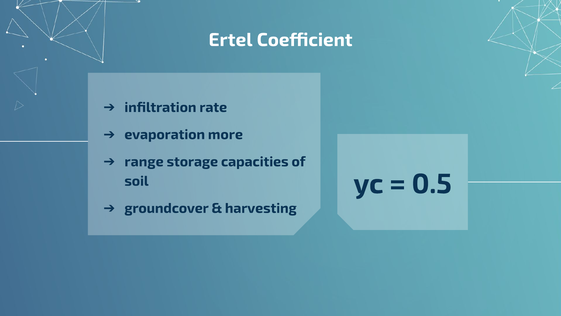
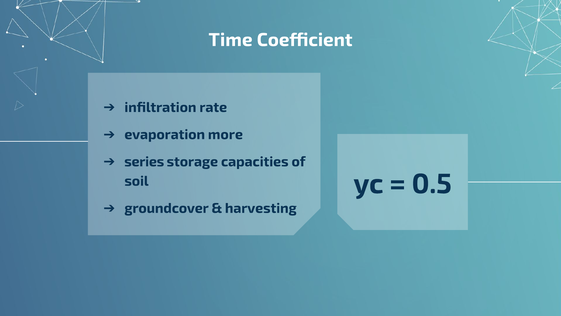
Ertel: Ertel -> Time
range: range -> series
